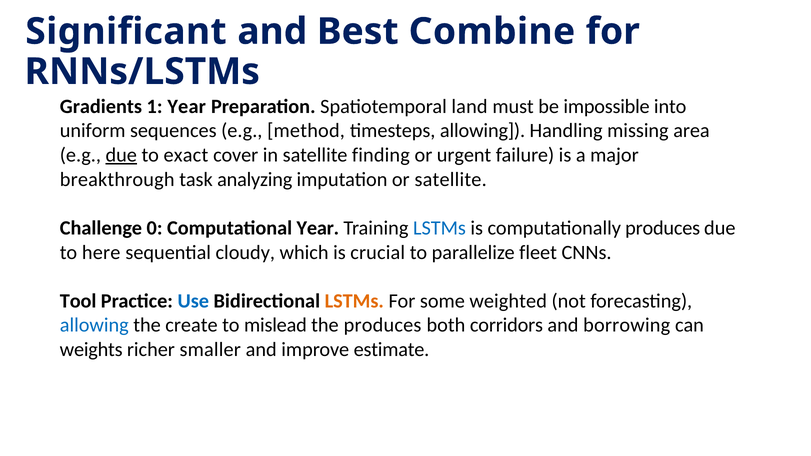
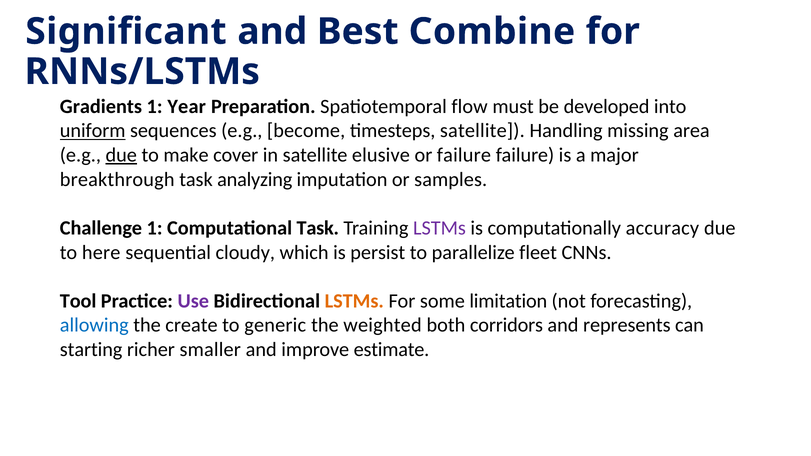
land: land -> flow
impossible: impossible -> developed
uniform underline: none -> present
method: method -> become
timesteps allowing: allowing -> satellite
exact: exact -> make
finding: finding -> elusive
or urgent: urgent -> failure
or satellite: satellite -> samples
Challenge 0: 0 -> 1
Computational Year: Year -> Task
LSTMs at (439, 228) colour: blue -> purple
computationally produces: produces -> accuracy
crucial: crucial -> persist
Use colour: blue -> purple
weighted: weighted -> limitation
mislead: mislead -> generic
the produces: produces -> weighted
borrowing: borrowing -> represents
weights: weights -> starting
